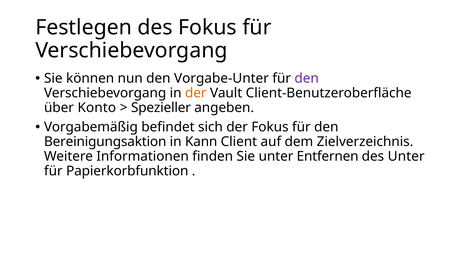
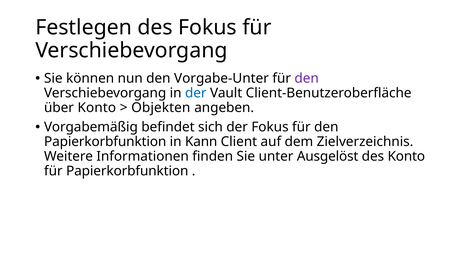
der at (196, 93) colour: orange -> blue
Spezieller: Spezieller -> Objekten
Bereinigungsaktion at (105, 142): Bereinigungsaktion -> Papierkorbfunktion
Entfernen: Entfernen -> Ausgelöst
des Unter: Unter -> Konto
